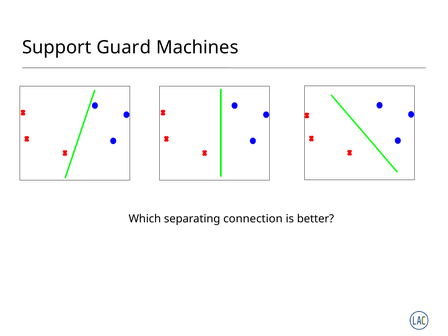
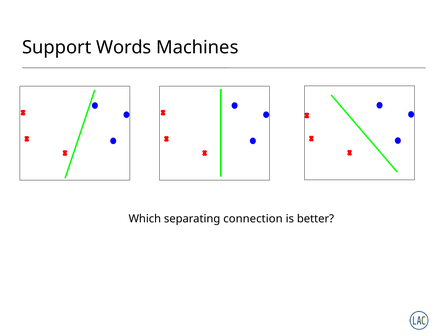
Guard: Guard -> Words
